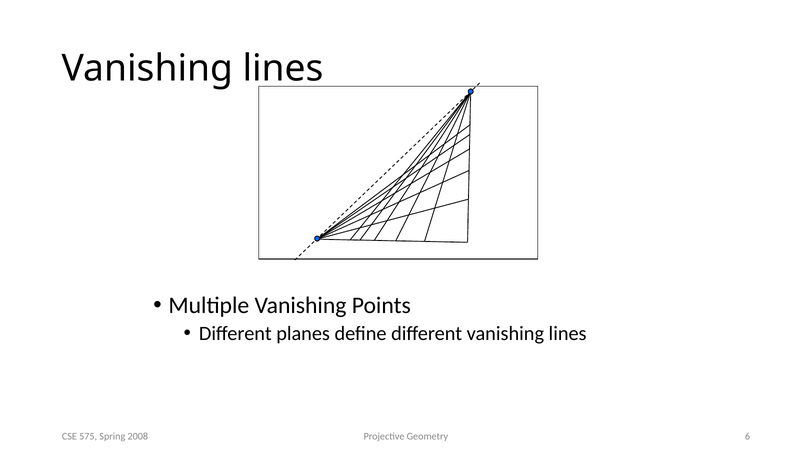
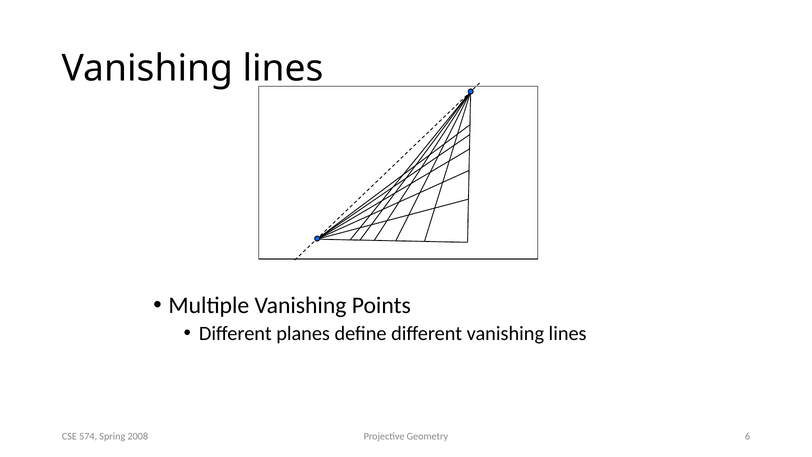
575: 575 -> 574
